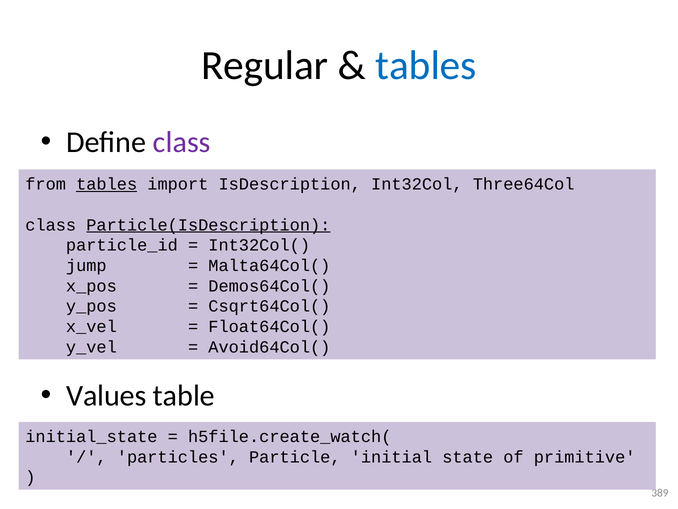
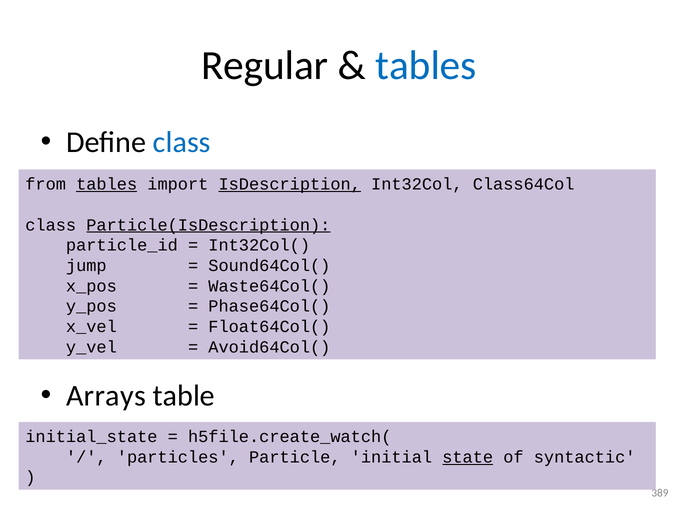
class at (182, 142) colour: purple -> blue
IsDescription underline: none -> present
Three64Col: Three64Col -> Class64Col
Malta64Col(: Malta64Col( -> Sound64Col(
Demos64Col(: Demos64Col( -> Waste64Col(
Csqrt64Col(: Csqrt64Col( -> Phase64Col(
Values: Values -> Arrays
state underline: none -> present
primitive: primitive -> syntactic
